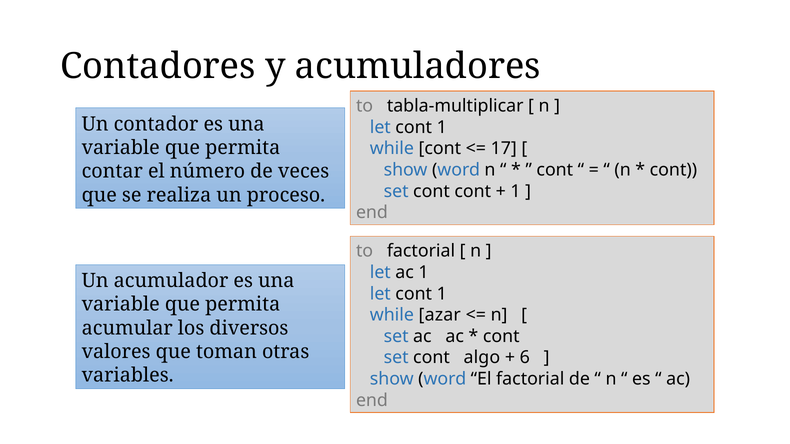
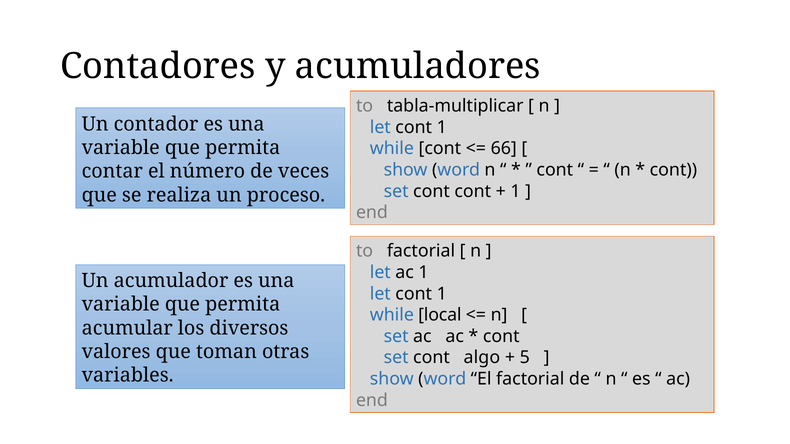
17: 17 -> 66
azar: azar -> local
6: 6 -> 5
